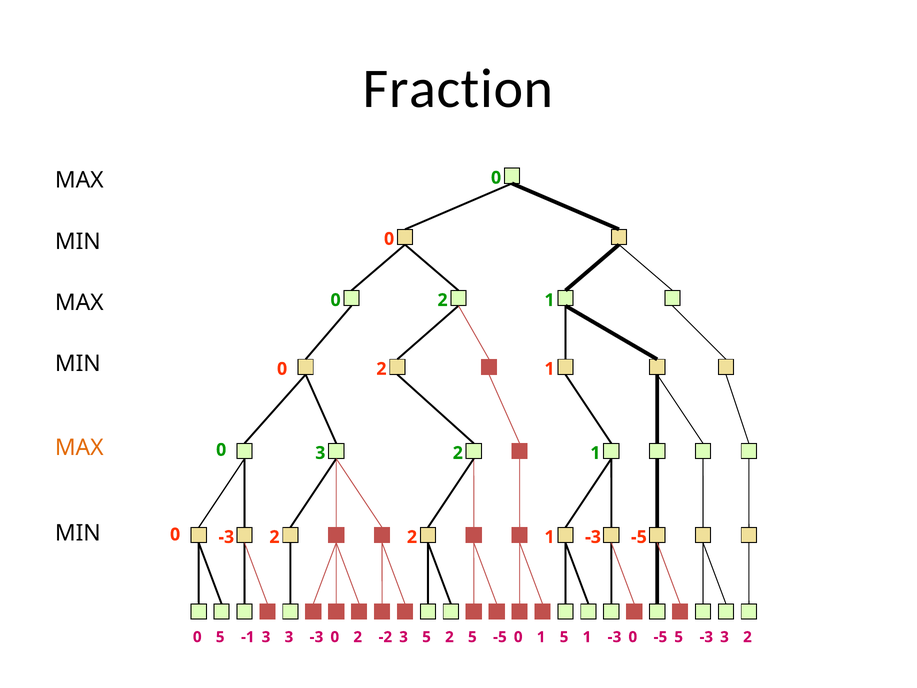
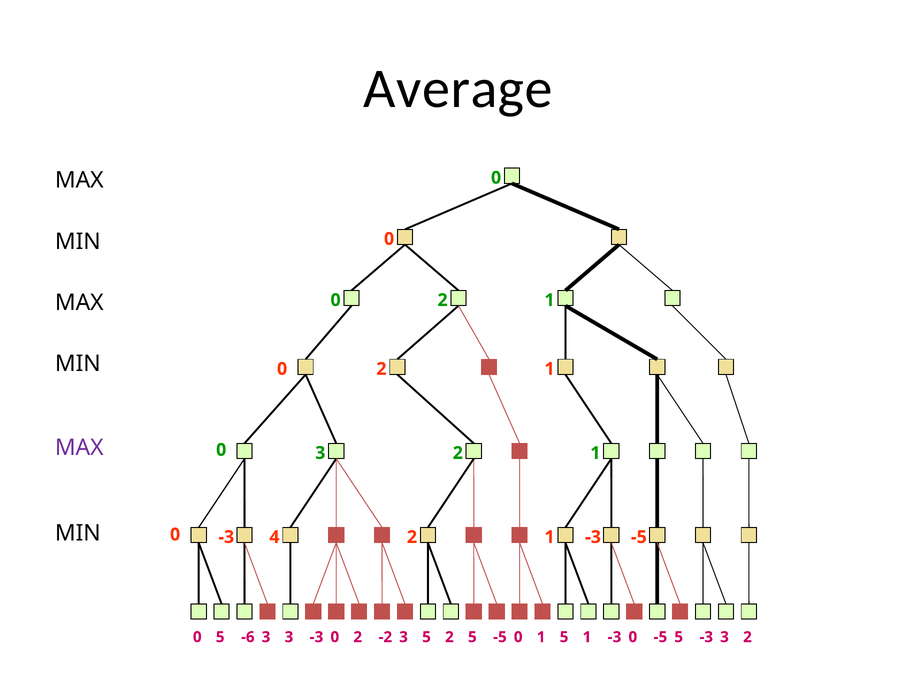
Fraction: Fraction -> Average
MAX at (79, 448) colour: orange -> purple
-3 2: 2 -> 4
-1: -1 -> -6
